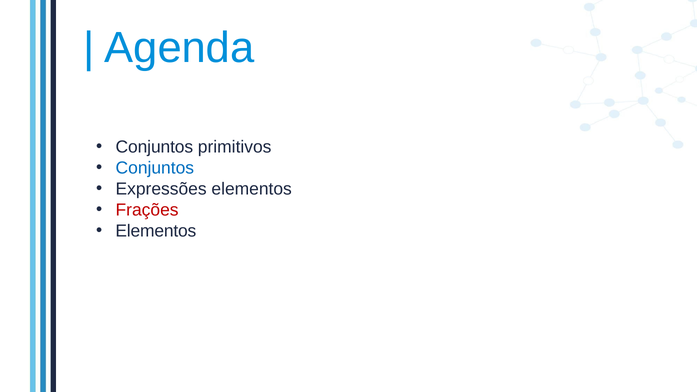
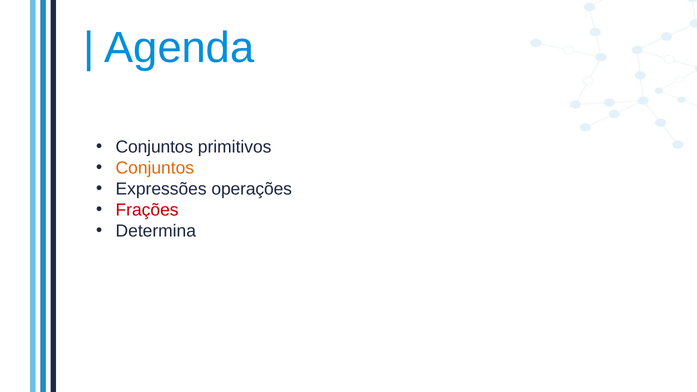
Conjuntos at (155, 168) colour: blue -> orange
Expressões elementos: elementos -> operações
Elementos at (156, 231): Elementos -> Determina
